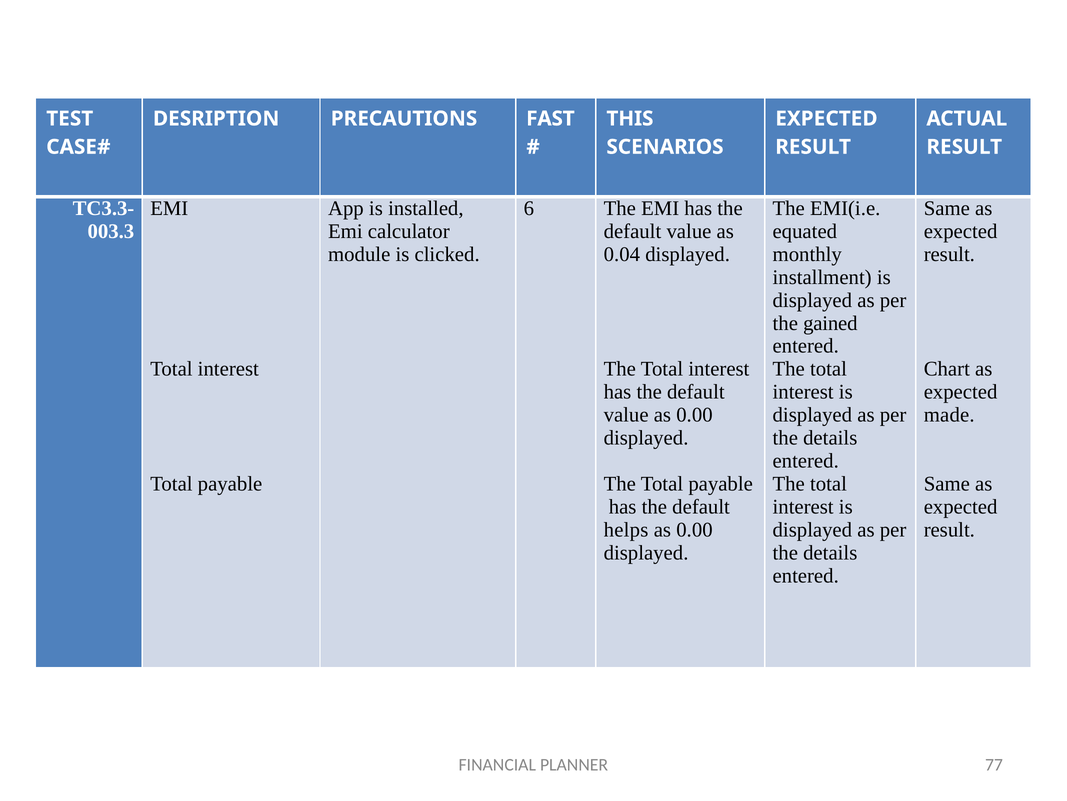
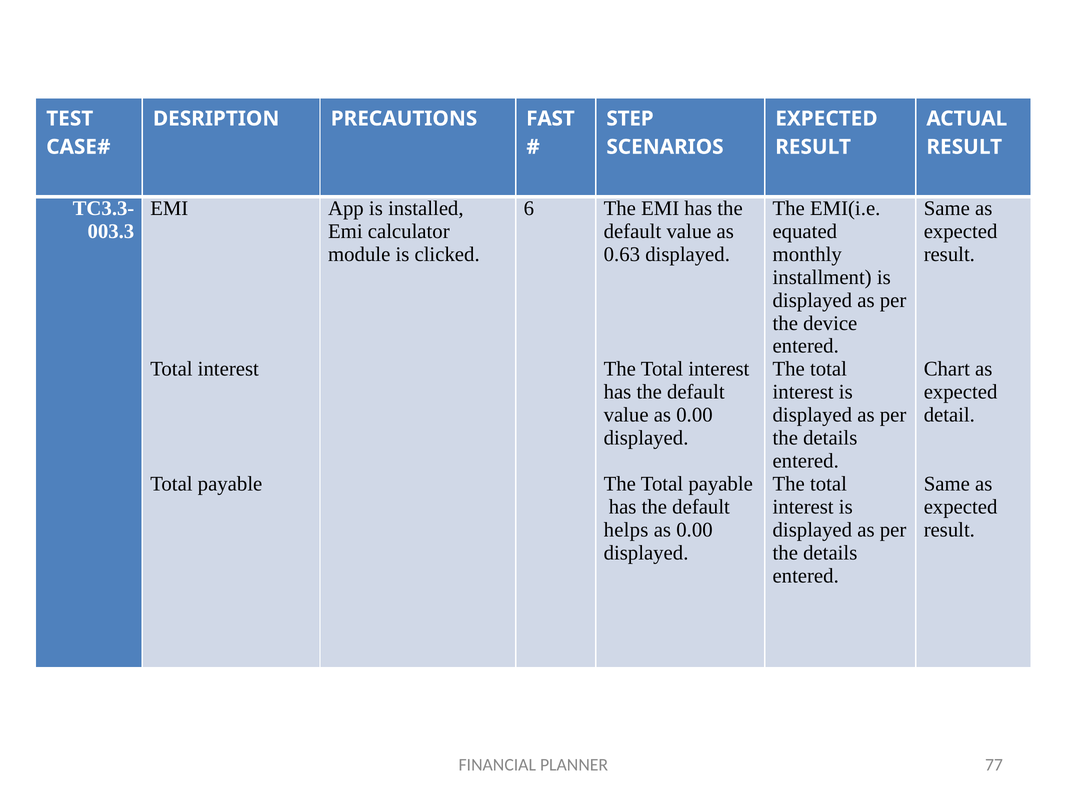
THIS: THIS -> STEP
0.04: 0.04 -> 0.63
gained: gained -> device
made: made -> detail
